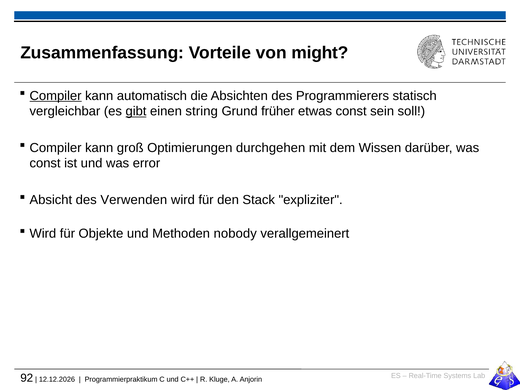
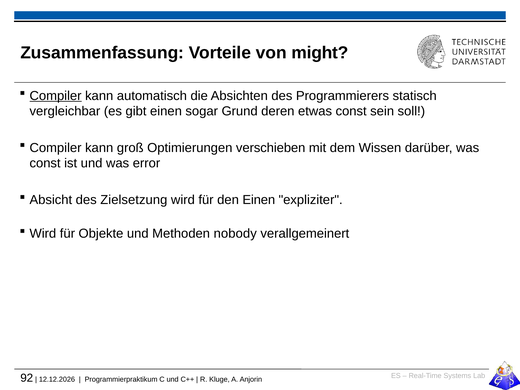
gibt underline: present -> none
string: string -> sogar
früher: früher -> deren
durchgehen: durchgehen -> verschieben
Verwenden: Verwenden -> Zielsetzung
den Stack: Stack -> Einen
